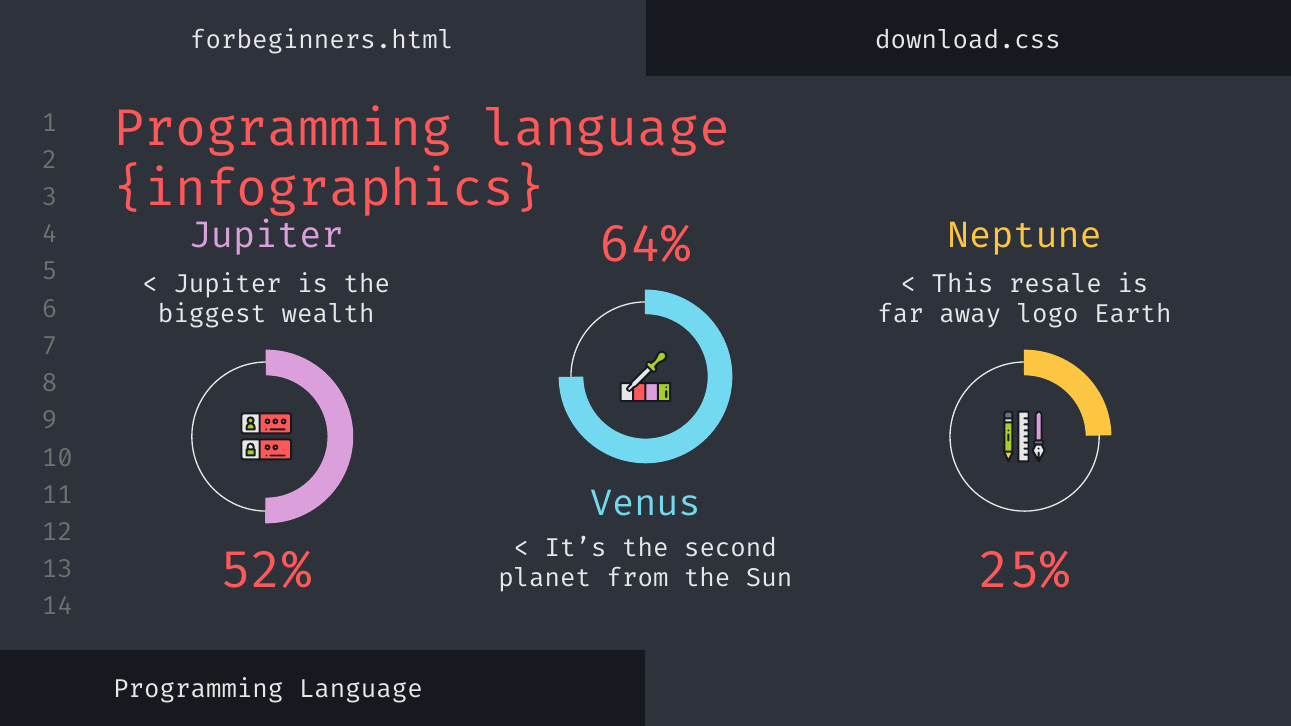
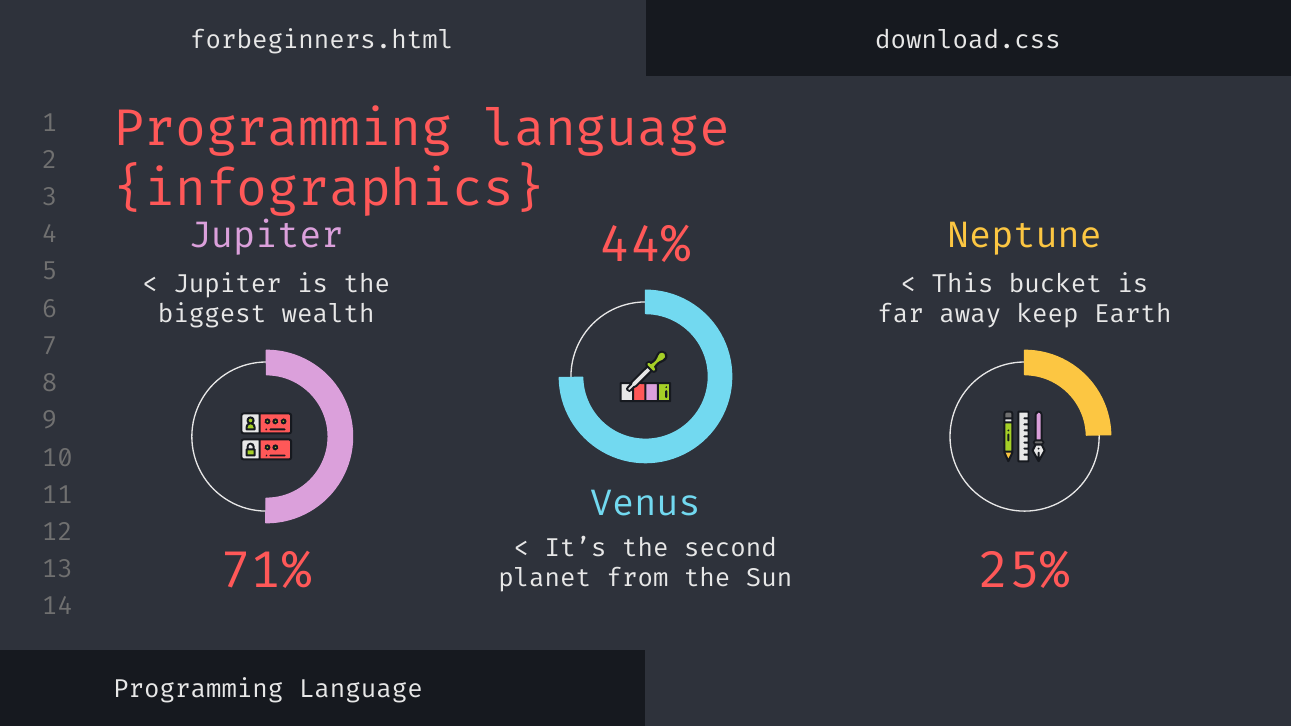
64%: 64% -> 44%
resale: resale -> bucket
logo: logo -> keep
52%: 52% -> 71%
